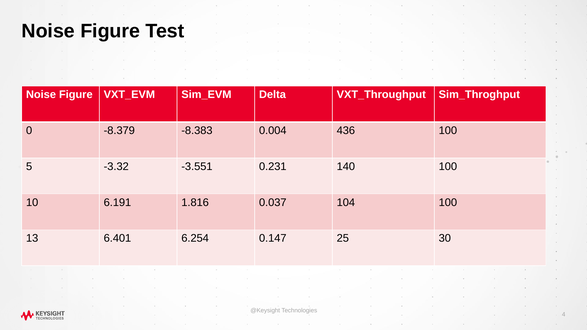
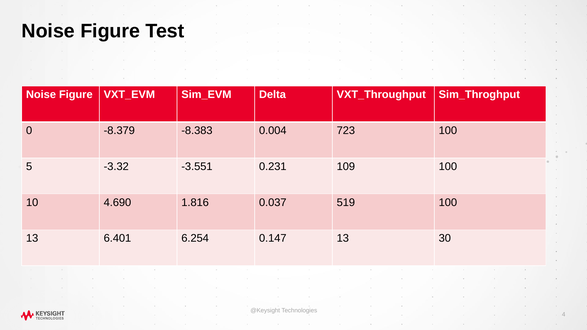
436: 436 -> 723
140: 140 -> 109
6.191: 6.191 -> 4.690
104: 104 -> 519
0.147 25: 25 -> 13
